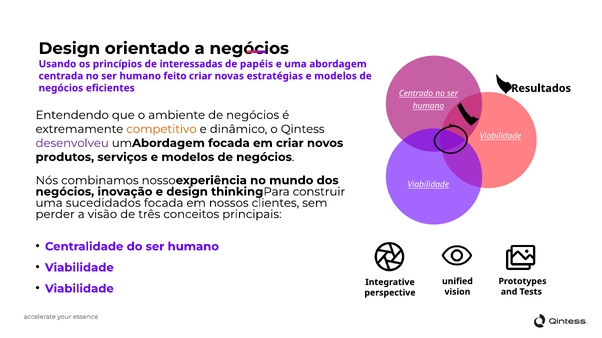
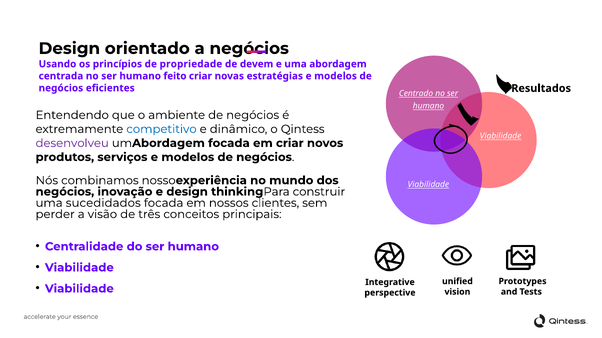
interessadas: interessadas -> propriedade
papéis: papéis -> devem
competitivo colour: orange -> blue
